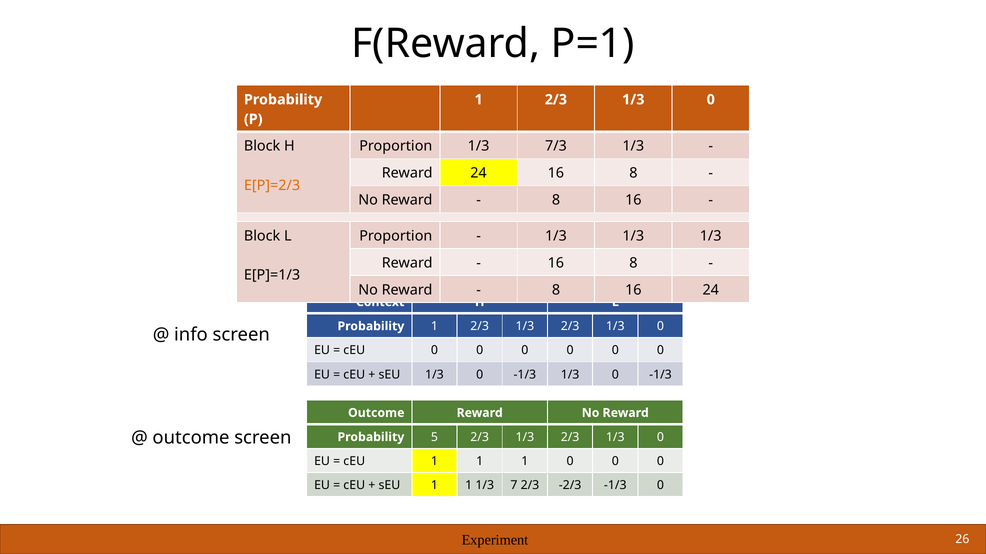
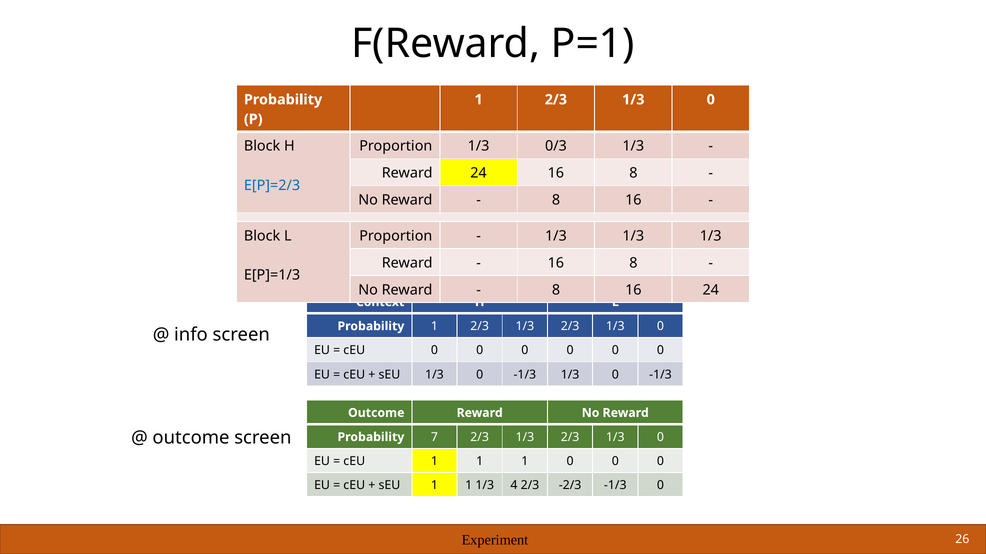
7/3: 7/3 -> 0/3
E[P]=2/3 colour: orange -> blue
5: 5 -> 7
7: 7 -> 4
